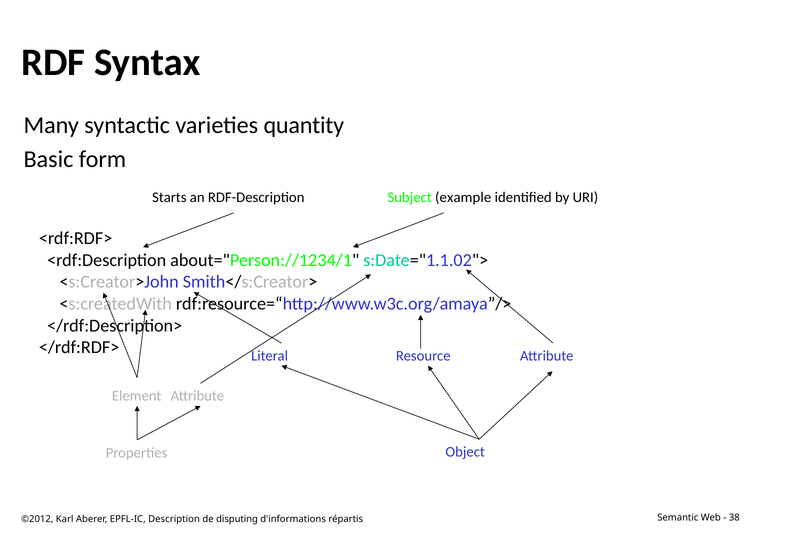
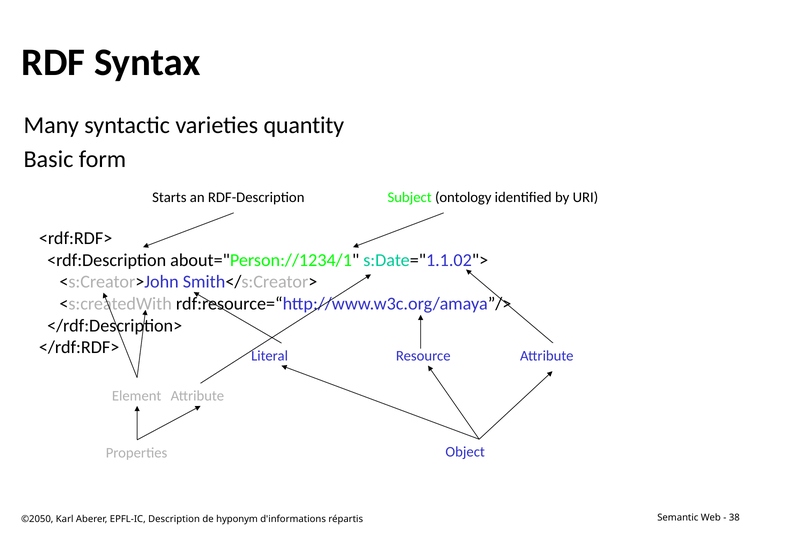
example: example -> ontology
©2012: ©2012 -> ©2050
disputing: disputing -> hyponym
